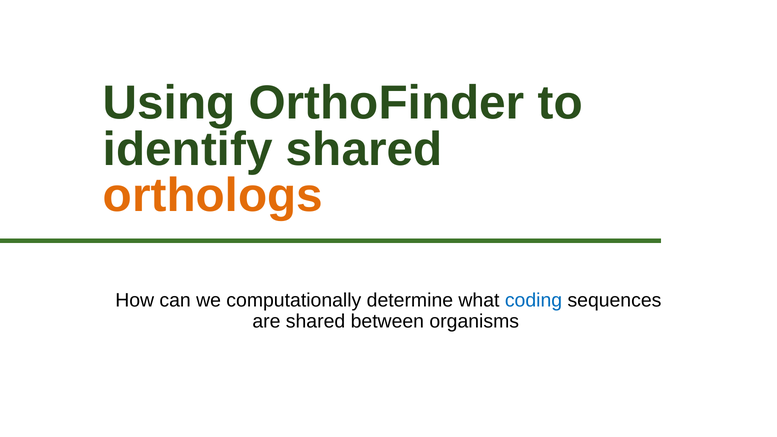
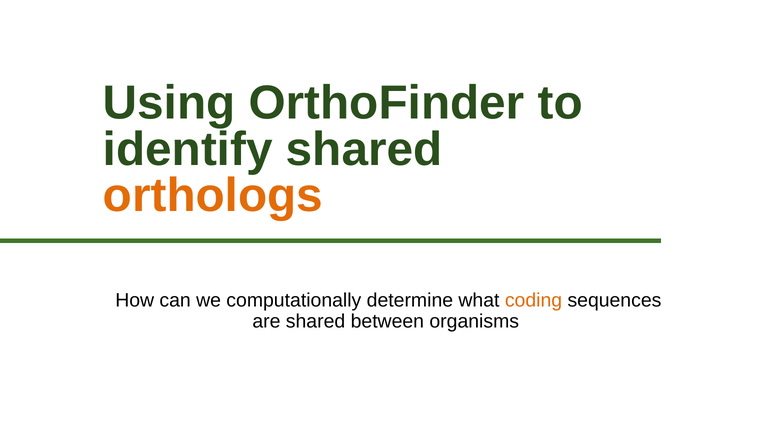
coding colour: blue -> orange
